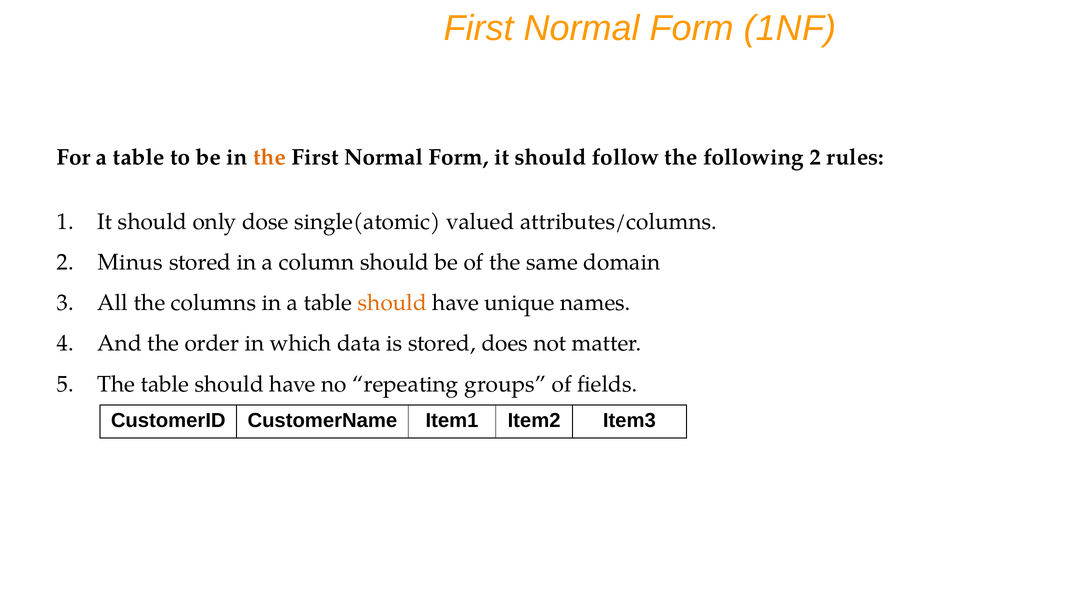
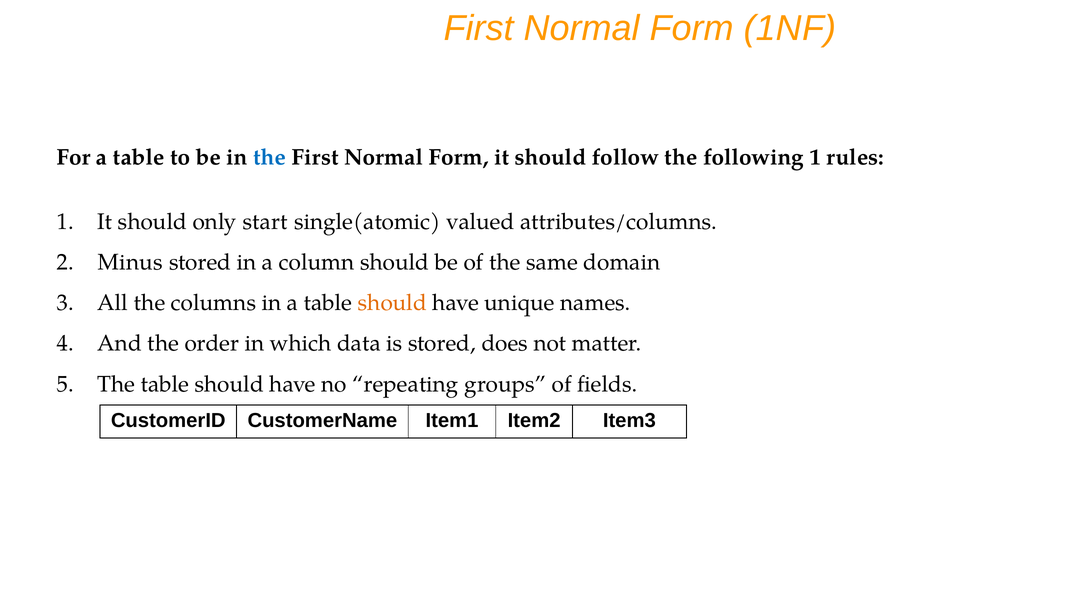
the at (270, 157) colour: orange -> blue
following 2: 2 -> 1
dose: dose -> start
